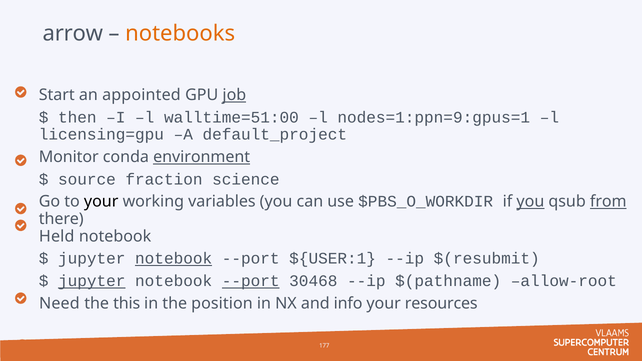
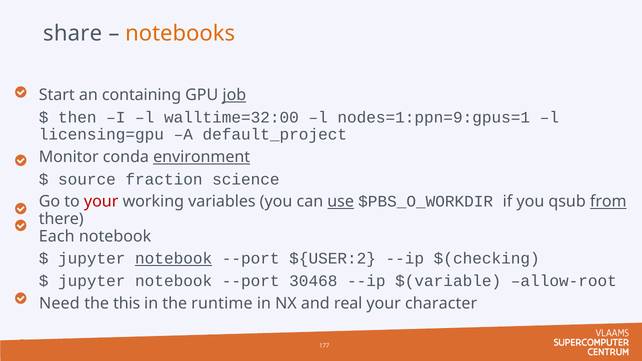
arrow: arrow -> share
appointed: appointed -> containing
walltime=51:00: walltime=51:00 -> walltime=32:00
your at (101, 202) colour: black -> red
use underline: none -> present
you at (530, 202) underline: present -> none
Held: Held -> Each
${USER:1: ${USER:1 -> ${USER:2
$(resubmit: $(resubmit -> $(checking
jupyter at (92, 281) underline: present -> none
--port at (251, 281) underline: present -> none
$(pathname: $(pathname -> $(variable
position: position -> runtime
info: info -> real
resources: resources -> character
